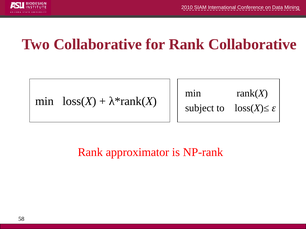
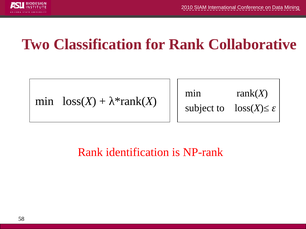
Two Collaborative: Collaborative -> Classification
approximator: approximator -> identification
